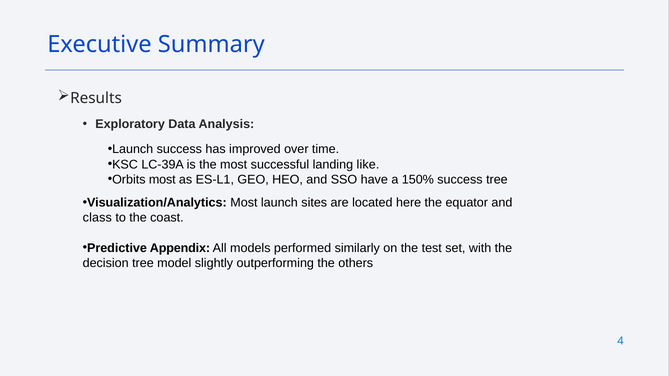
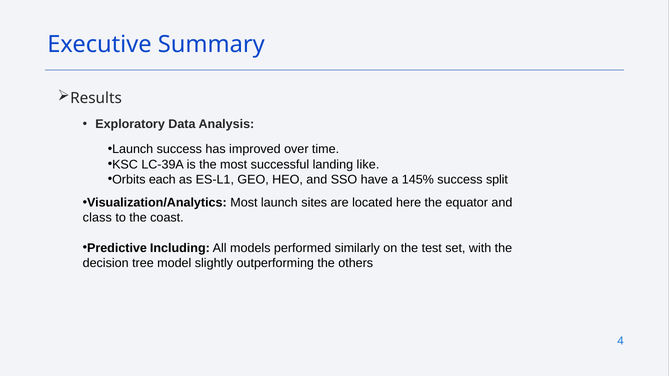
Orbits most: most -> each
150%: 150% -> 145%
success tree: tree -> split
Appendix: Appendix -> Including
